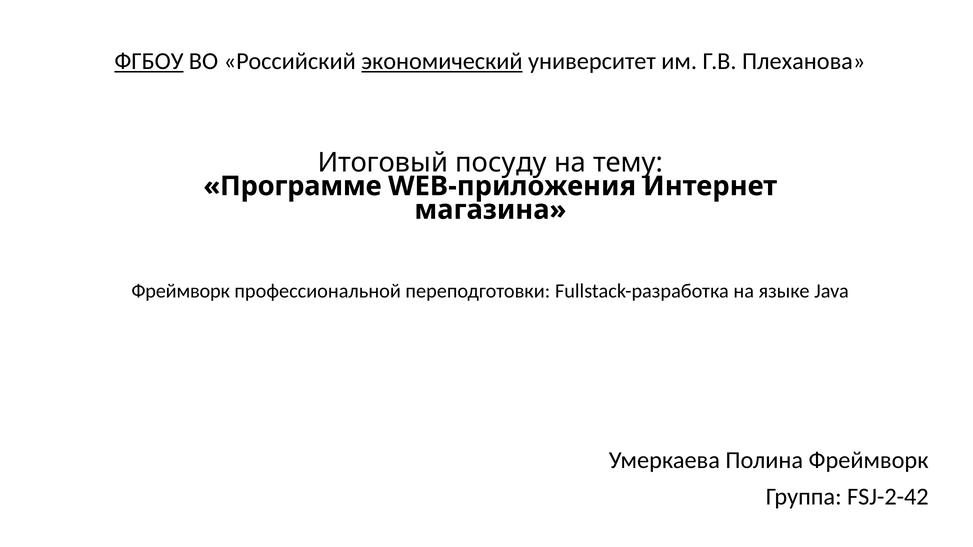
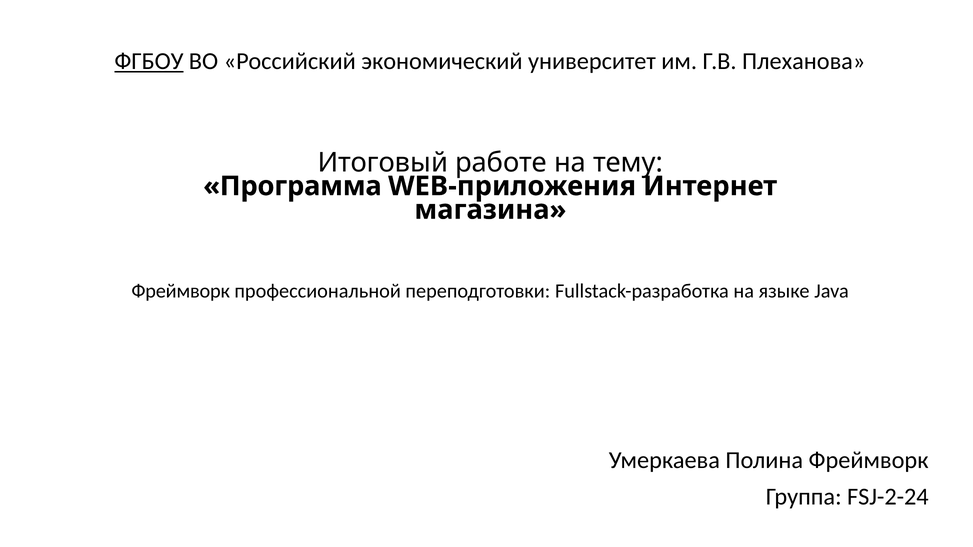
экономический underline: present -> none
посуду: посуду -> работе
Программе: Программе -> Программа
FSJ-2-42: FSJ-2-42 -> FSJ-2-24
